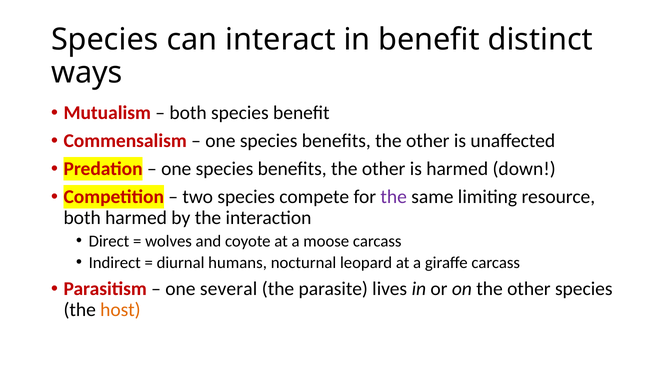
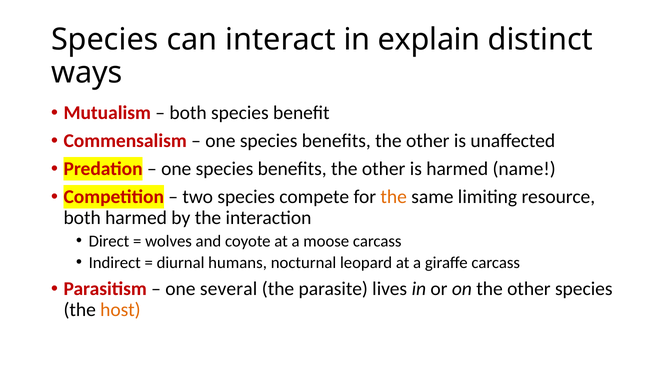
in benefit: benefit -> explain
down: down -> name
the at (394, 197) colour: purple -> orange
